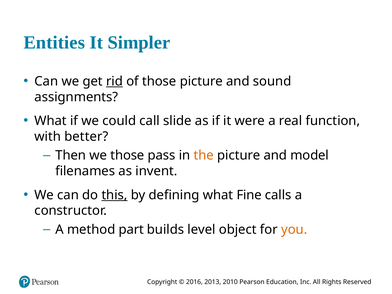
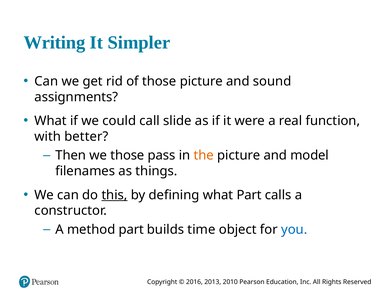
Entities: Entities -> Writing
rid underline: present -> none
invent: invent -> things
what Fine: Fine -> Part
level: level -> time
you colour: orange -> blue
